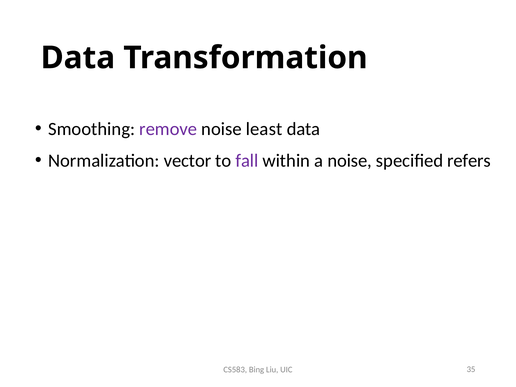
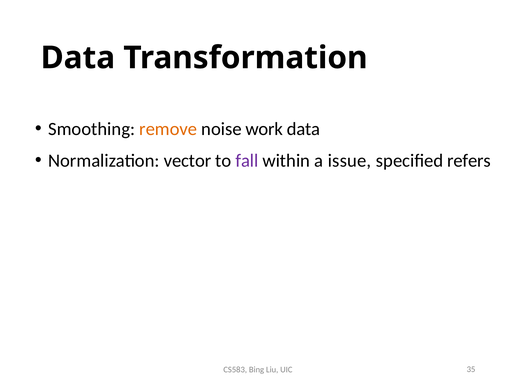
remove colour: purple -> orange
least: least -> work
a noise: noise -> issue
